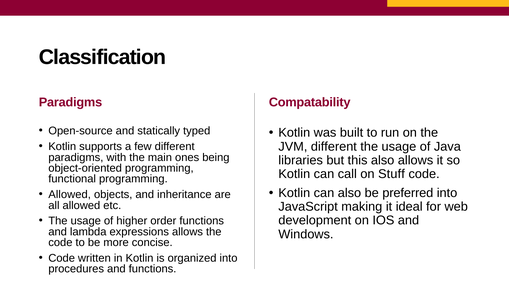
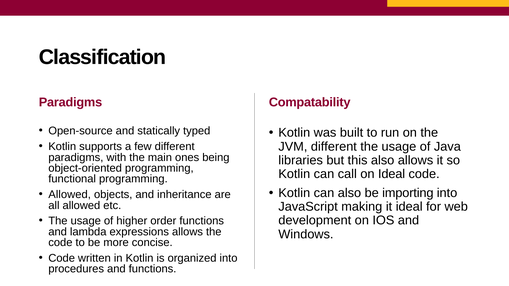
on Stuff: Stuff -> Ideal
preferred: preferred -> importing
